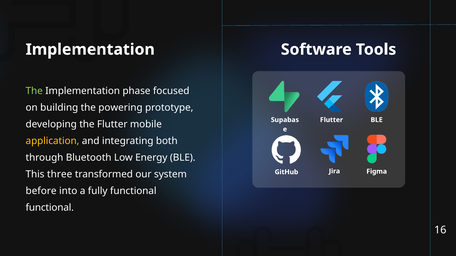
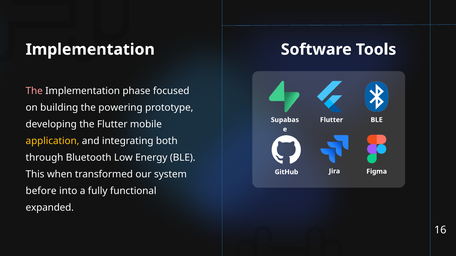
The at (34, 91) colour: light green -> pink
three: three -> when
functional at (50, 208): functional -> expanded
